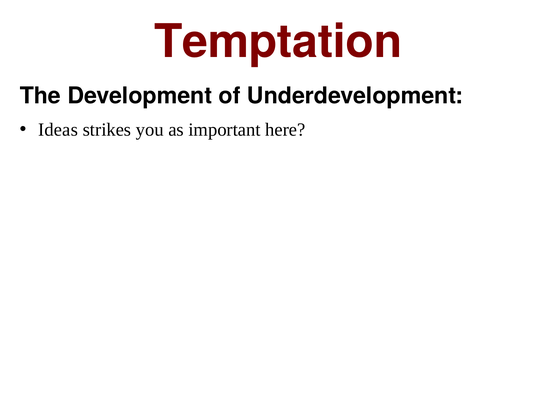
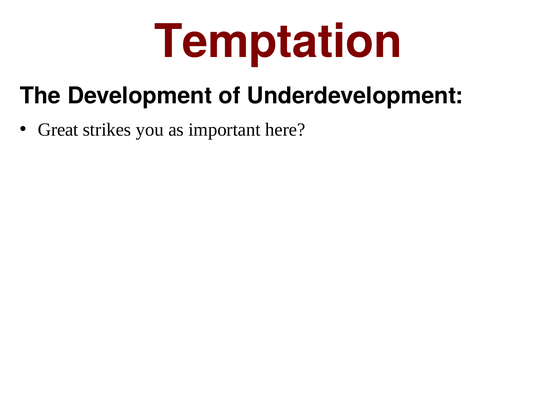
Ideas: Ideas -> Great
